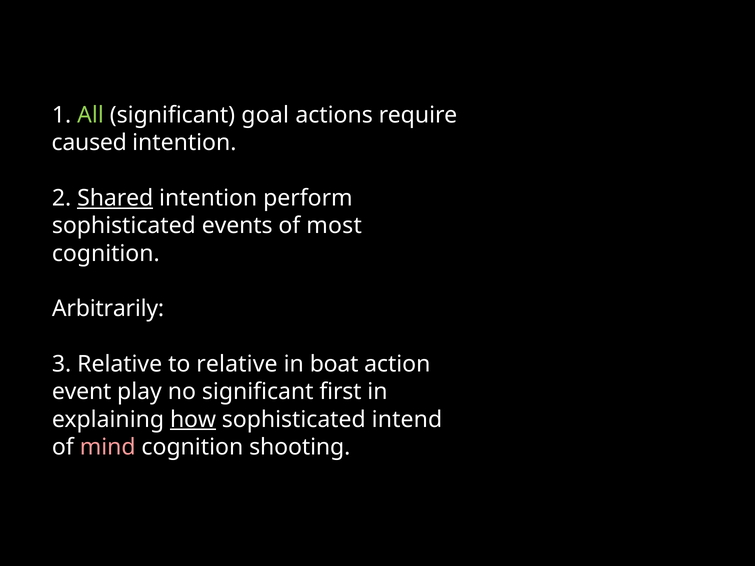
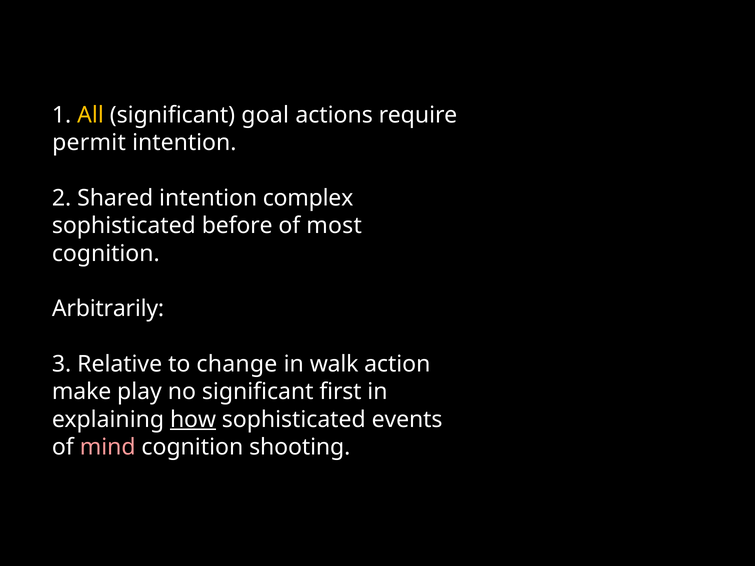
All colour: light green -> yellow
caused: caused -> permit
Shared underline: present -> none
perform: perform -> complex
events: events -> before
to relative: relative -> change
boat: boat -> walk
event: event -> make
intend: intend -> events
